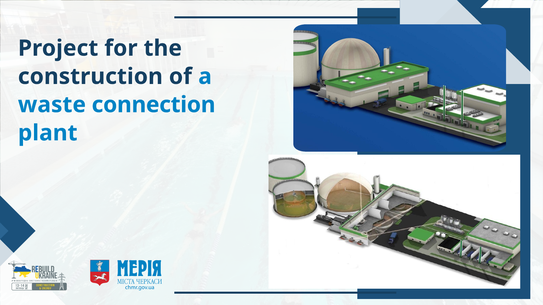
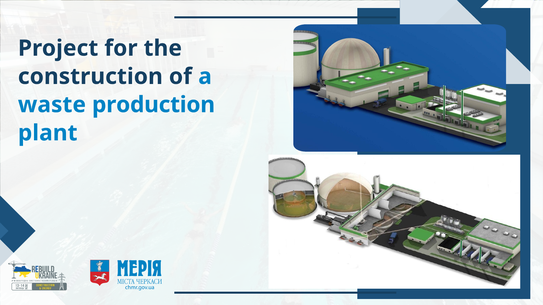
connection: connection -> production
